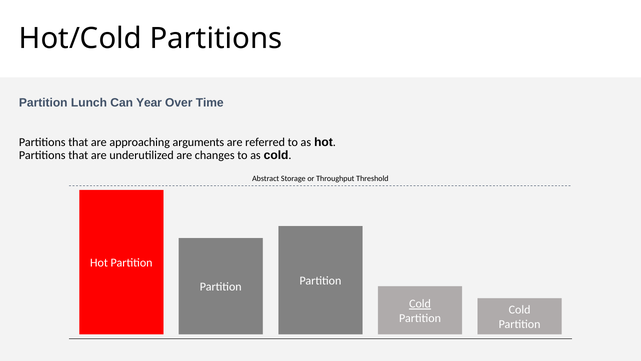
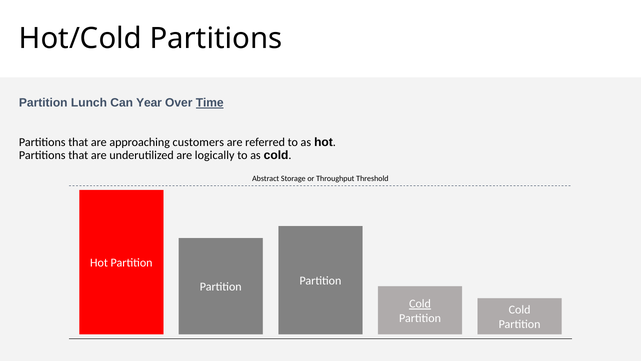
Time underline: none -> present
arguments: arguments -> customers
changes: changes -> logically
